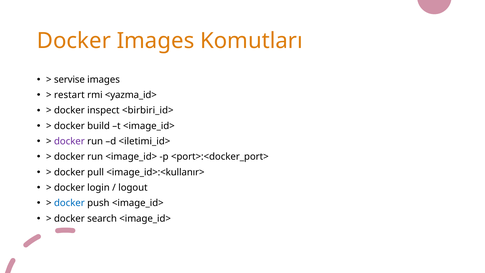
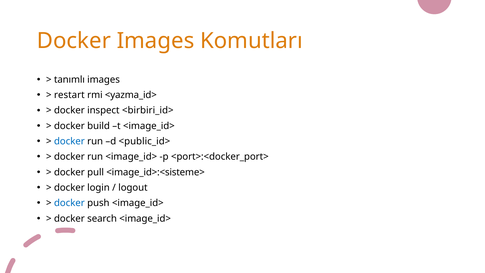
servise: servise -> tanımlı
docker at (69, 141) colour: purple -> blue
<iletimi_id>: <iletimi_id> -> <public_id>
<image_id>:<kullanır>: <image_id>:<kullanır> -> <image_id>:<sisteme>
